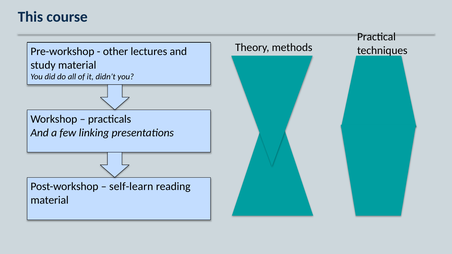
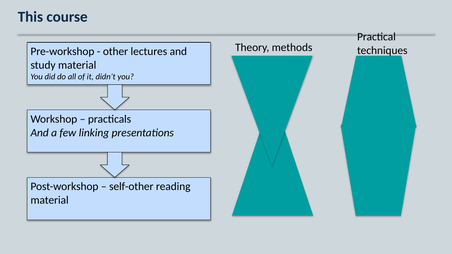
self-learn: self-learn -> self-other
